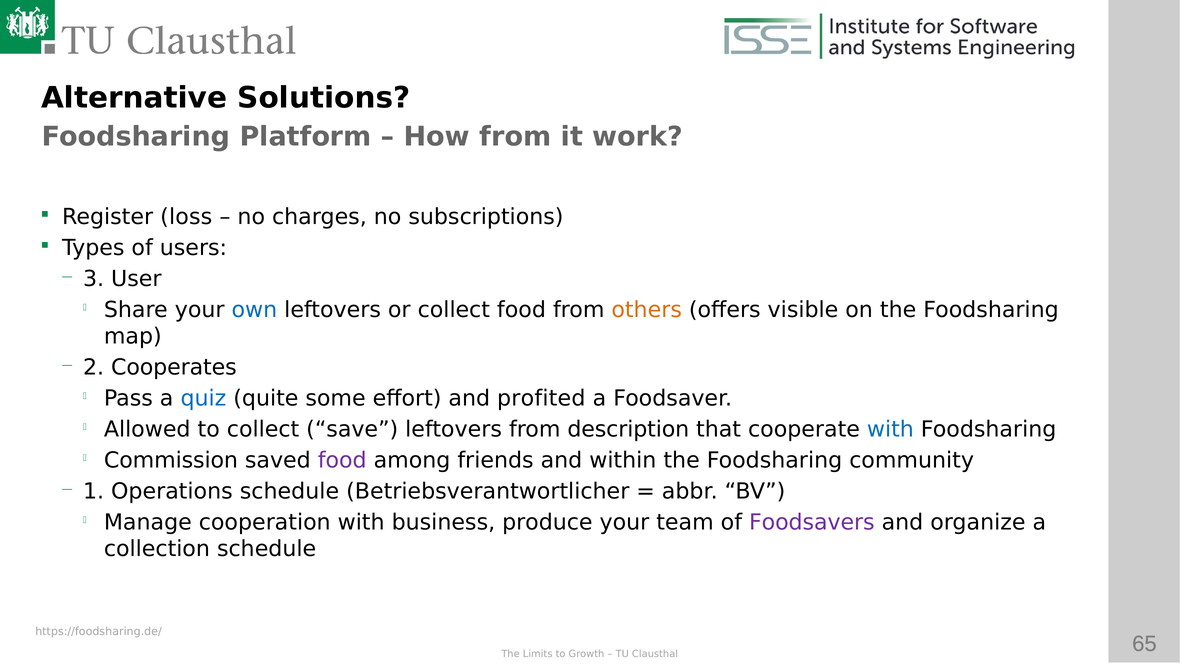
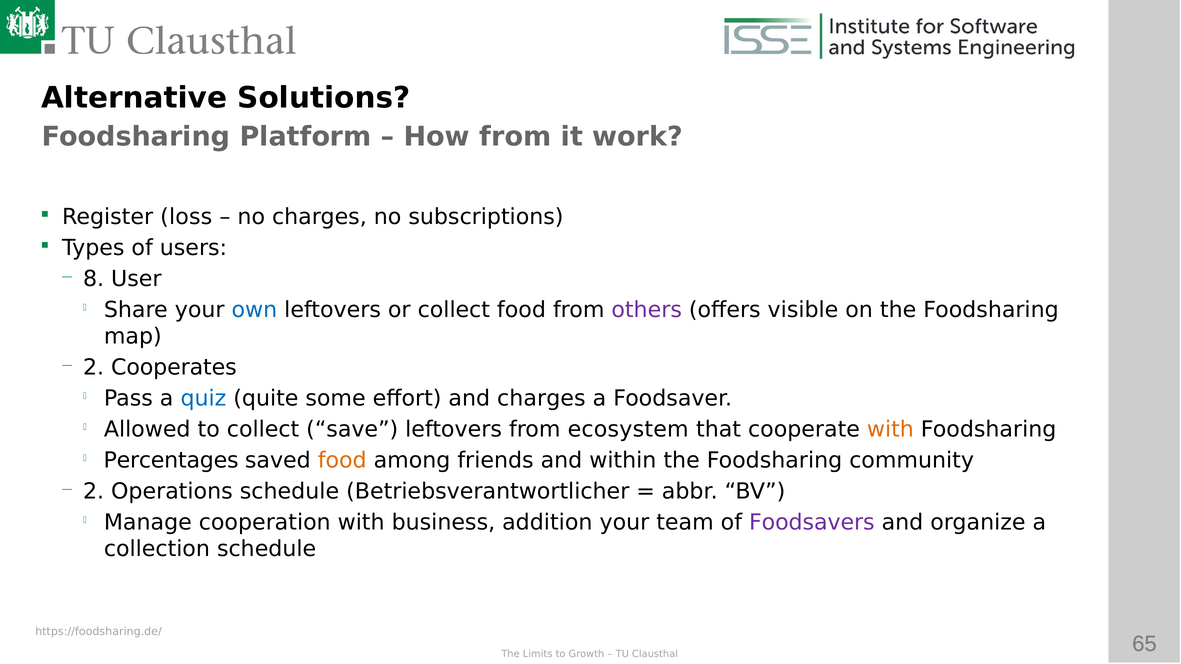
3: 3 -> 8
others colour: orange -> purple
and profited: profited -> charges
description: description -> ecosystem
with at (890, 430) colour: blue -> orange
Commission: Commission -> Percentages
food at (342, 461) colour: purple -> orange
1 at (94, 492): 1 -> 2
produce: produce -> addition
